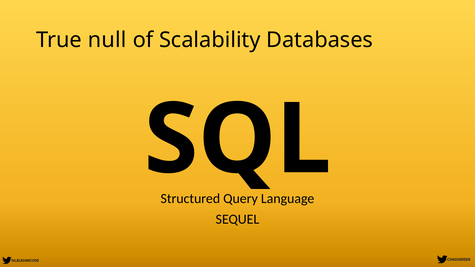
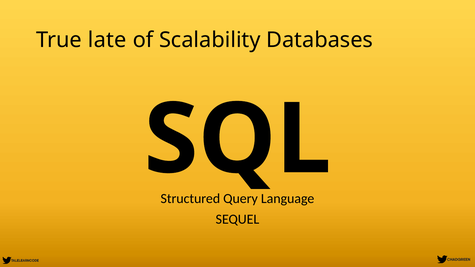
null: null -> late
